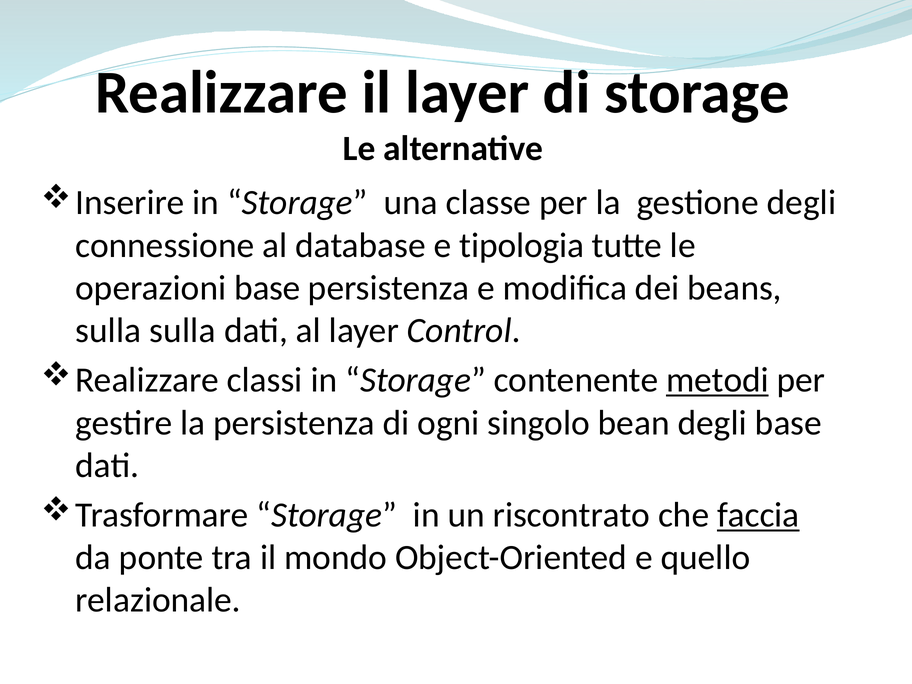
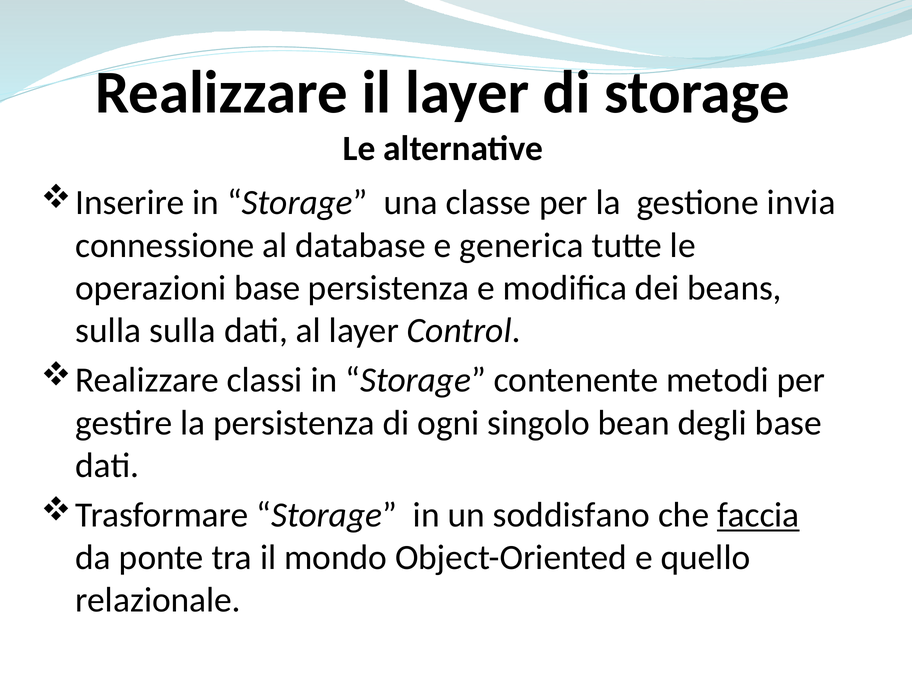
gestione degli: degli -> invia
tipologia: tipologia -> generica
metodi underline: present -> none
riscontrato: riscontrato -> soddisfano
